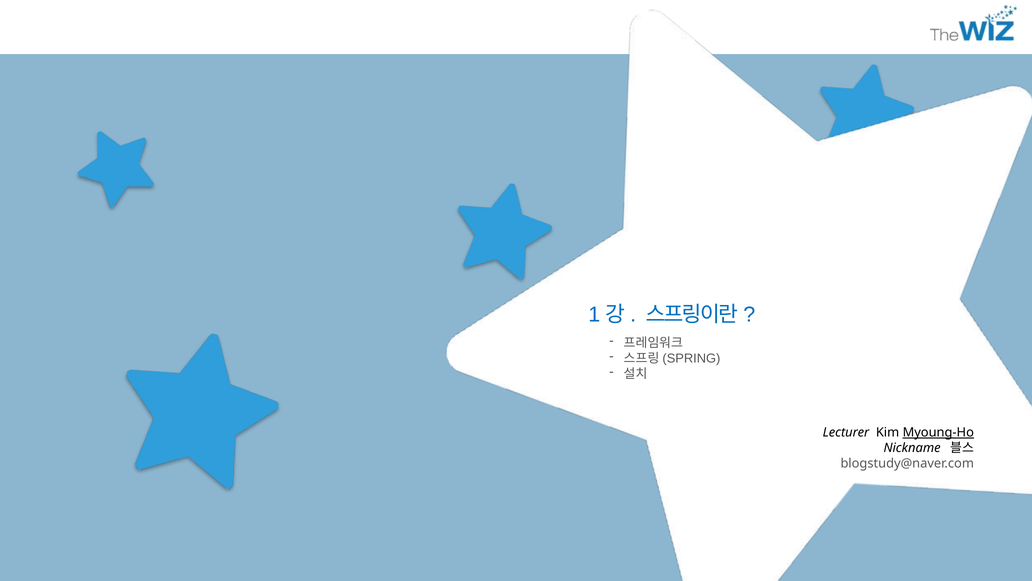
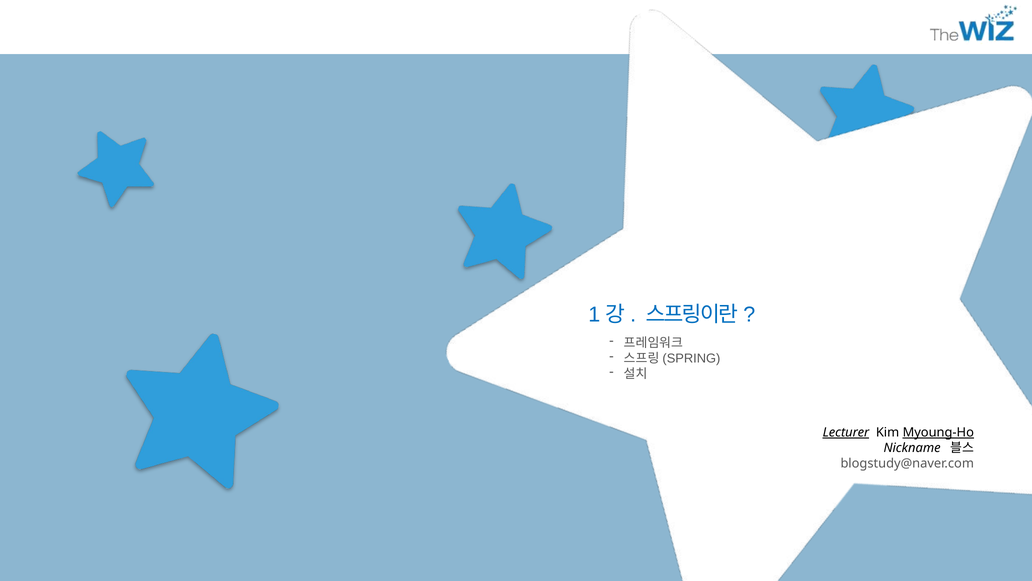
Lecturer underline: none -> present
